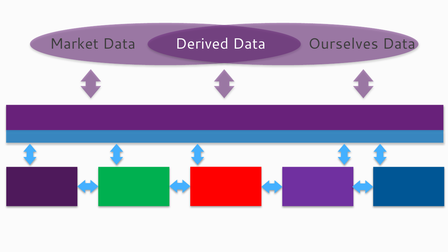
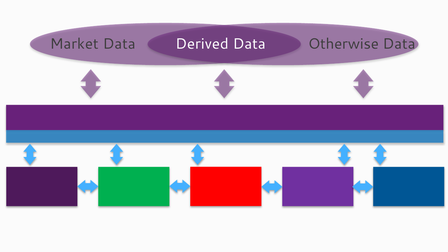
Ourselves: Ourselves -> Otherwise
